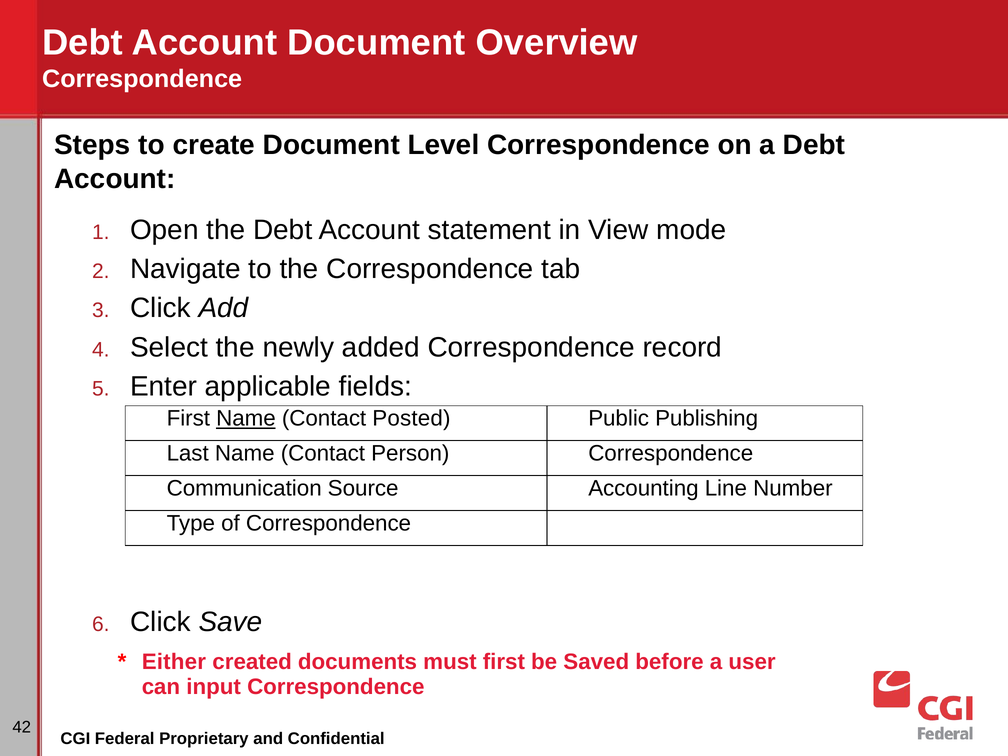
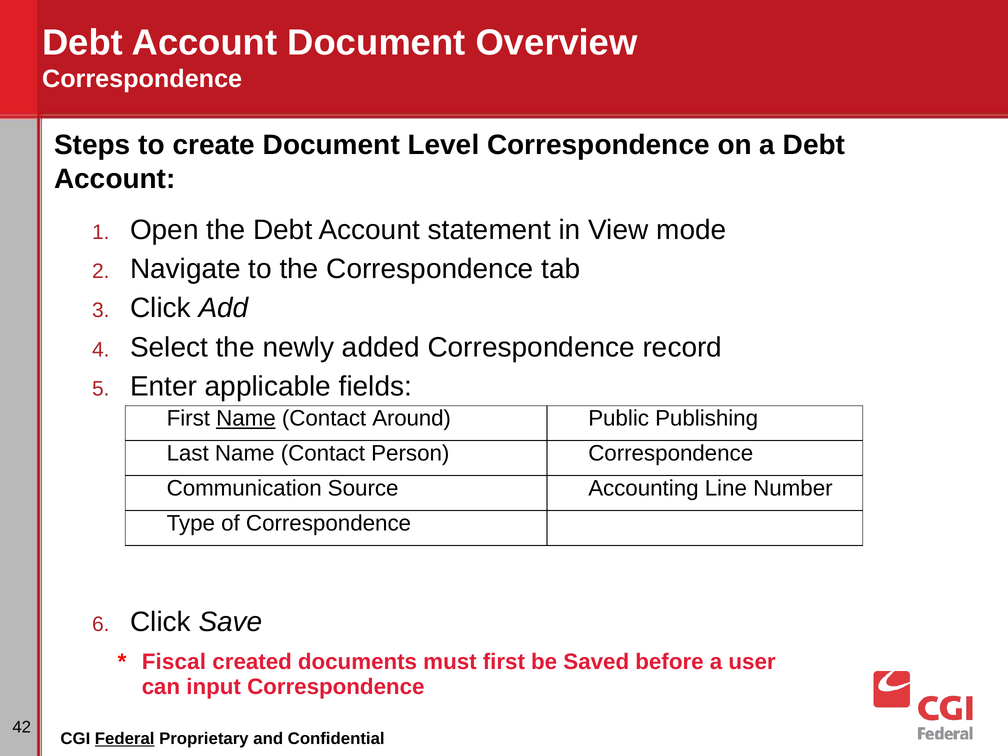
Posted: Posted -> Around
Either: Either -> Fiscal
Federal underline: none -> present
